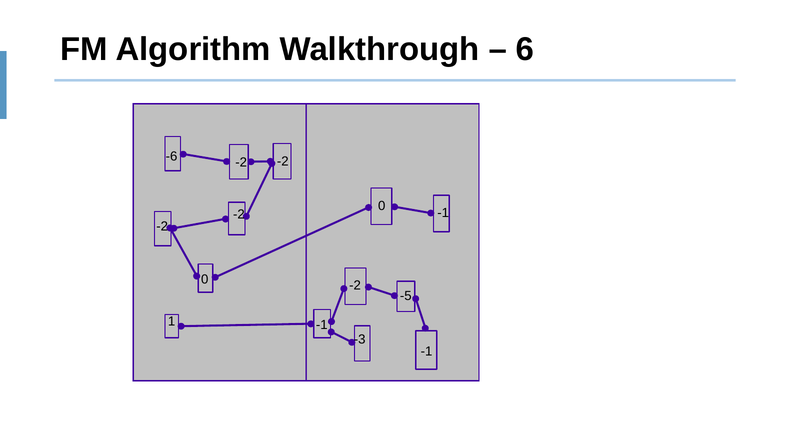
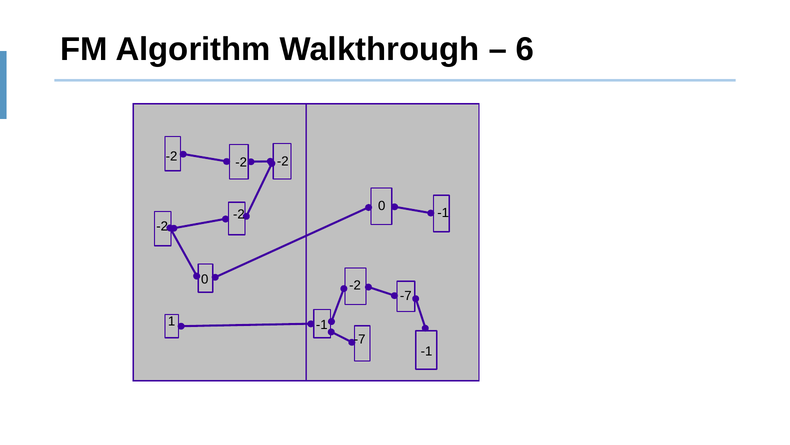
-6 at (172, 156): -6 -> -2
-5 at (406, 295): -5 -> -7
-3 at (360, 339): -3 -> -7
